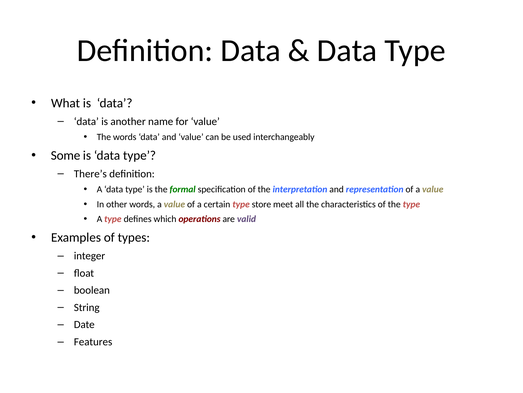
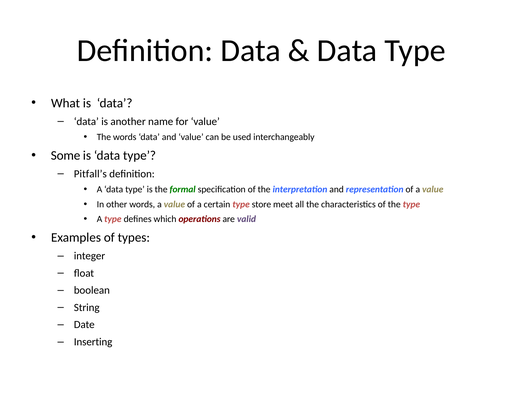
There’s: There’s -> Pitfall’s
Features: Features -> Inserting
